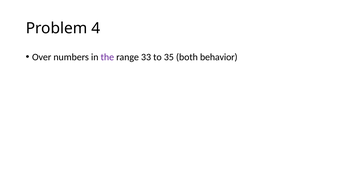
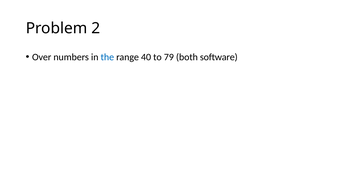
4: 4 -> 2
the colour: purple -> blue
33: 33 -> 40
35: 35 -> 79
behavior: behavior -> software
